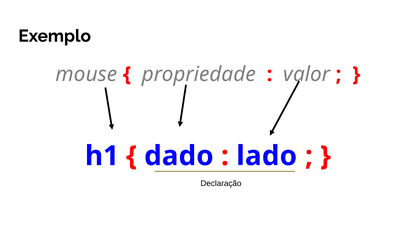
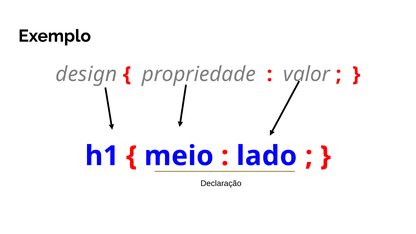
mouse: mouse -> design
dado: dado -> meio
